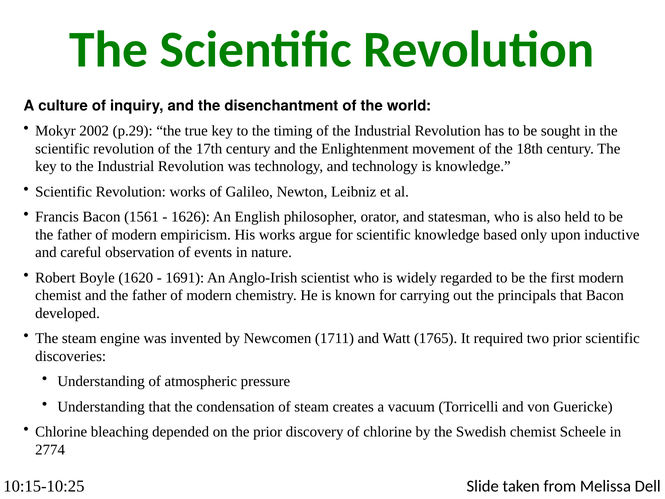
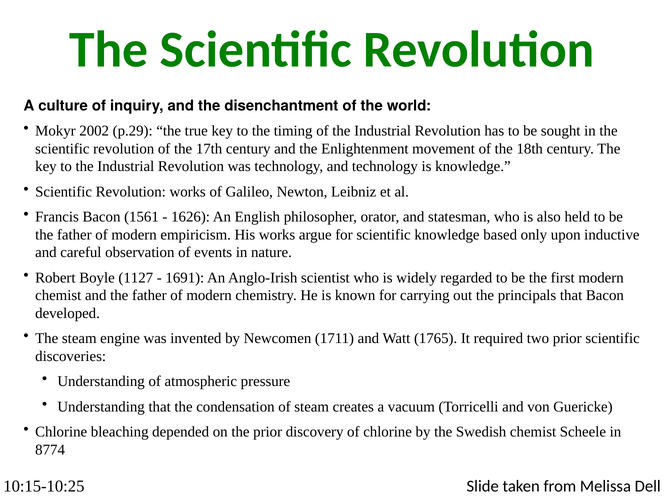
1620: 1620 -> 1127
2774: 2774 -> 8774
